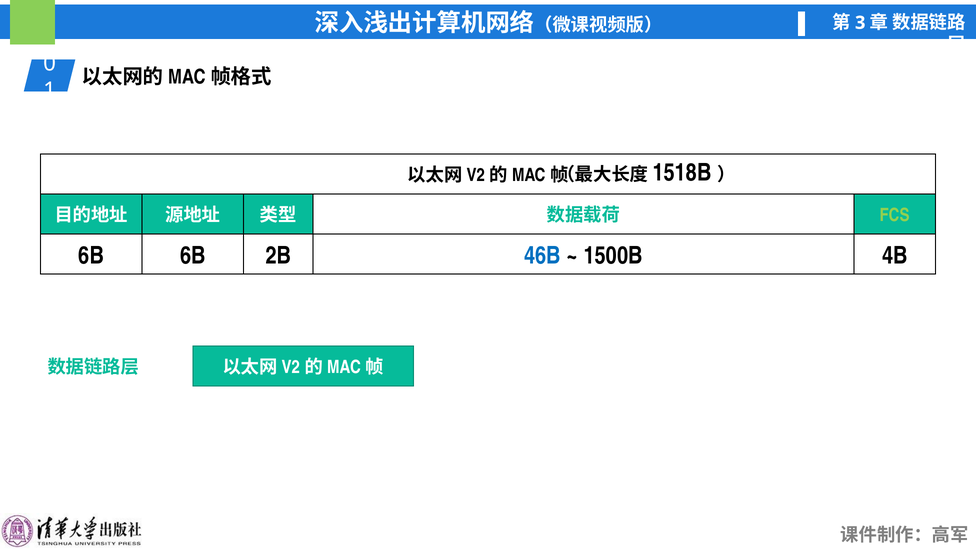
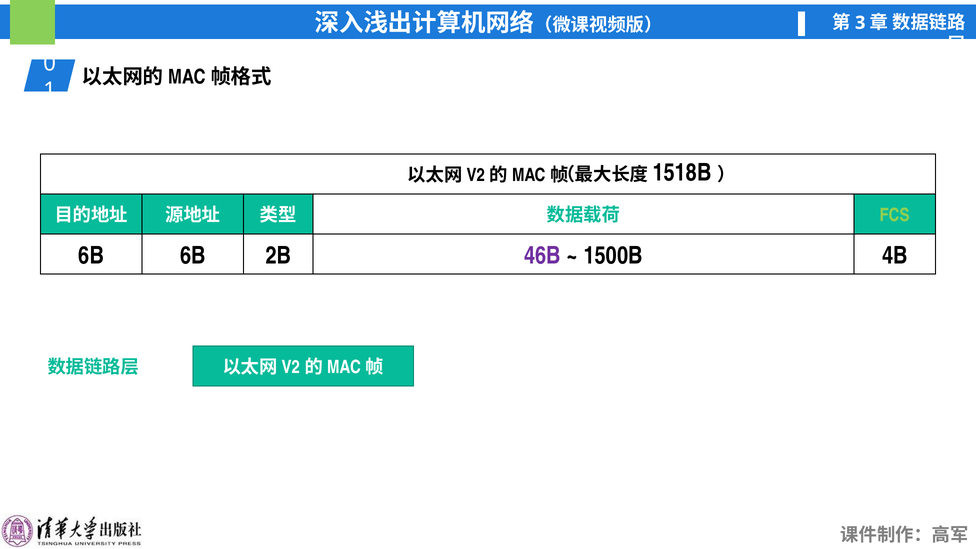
46B colour: blue -> purple
